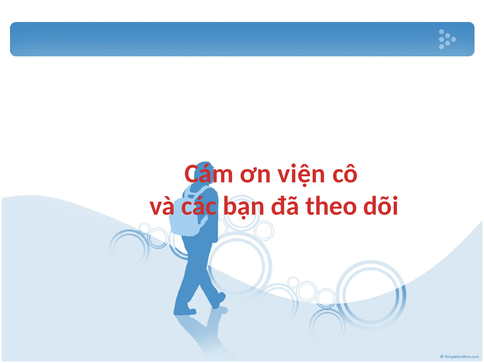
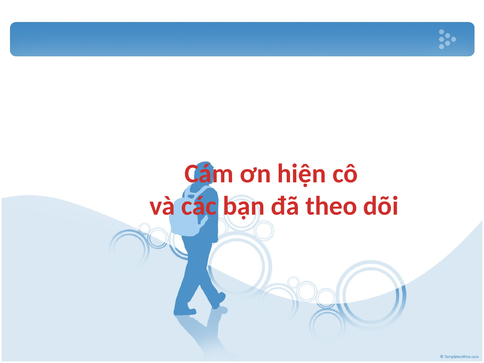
viện: viện -> hiện
